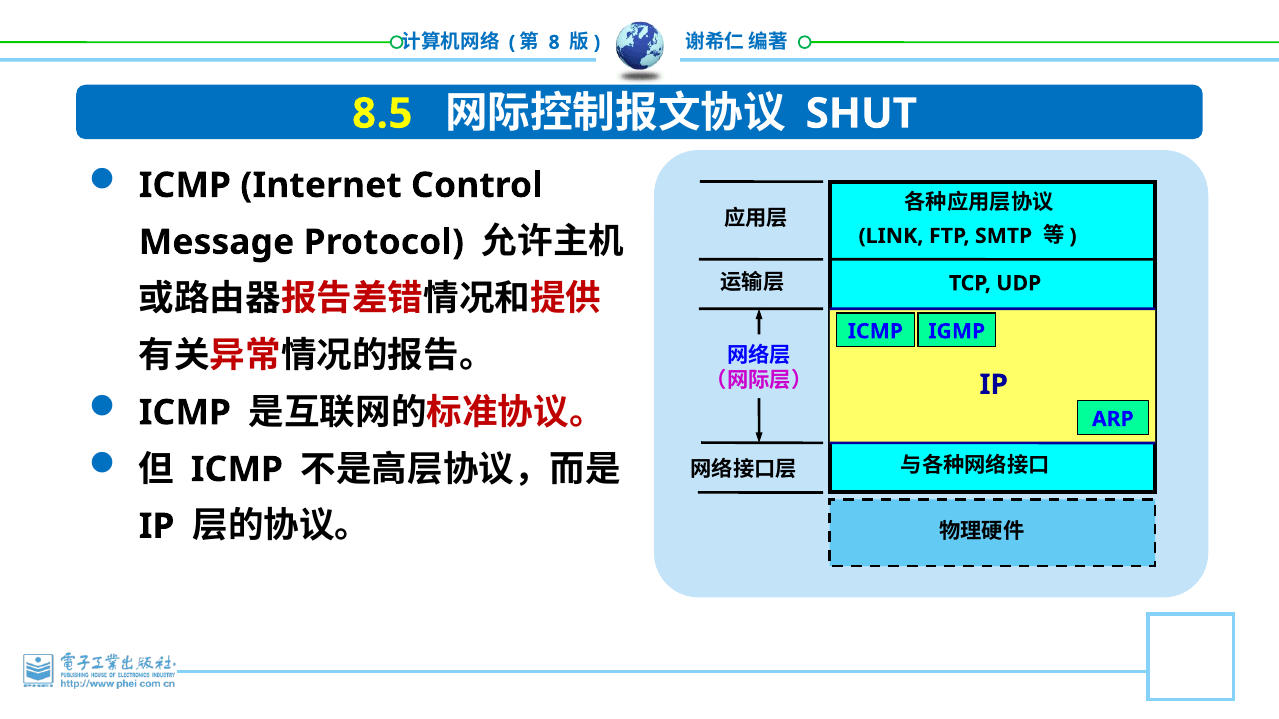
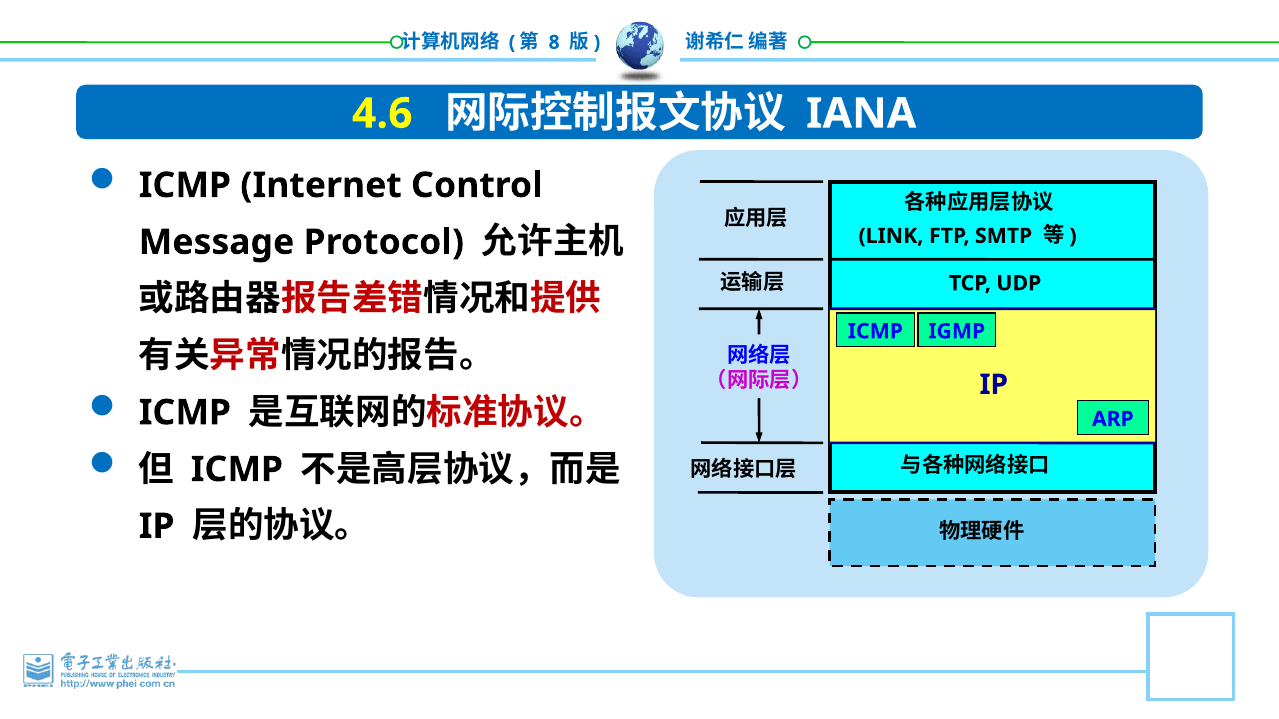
8.5: 8.5 -> 4.6
SHUT: SHUT -> IANA
